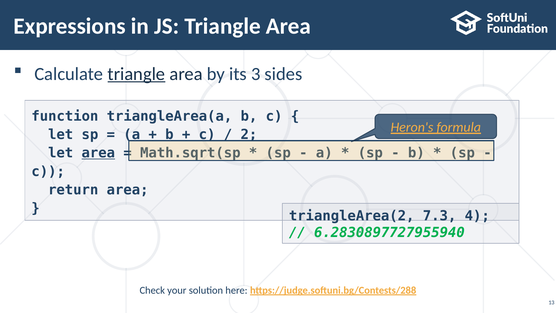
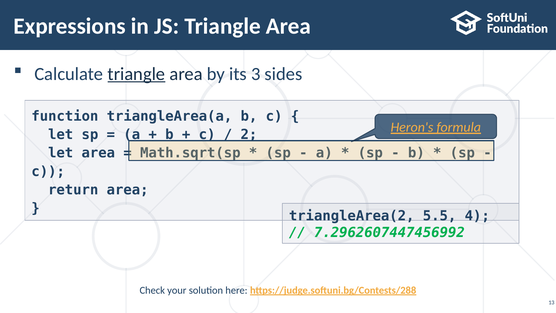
area at (98, 153) underline: present -> none
7.3: 7.3 -> 5.5
6.2830897727955940: 6.2830897727955940 -> 7.2962607447456992
